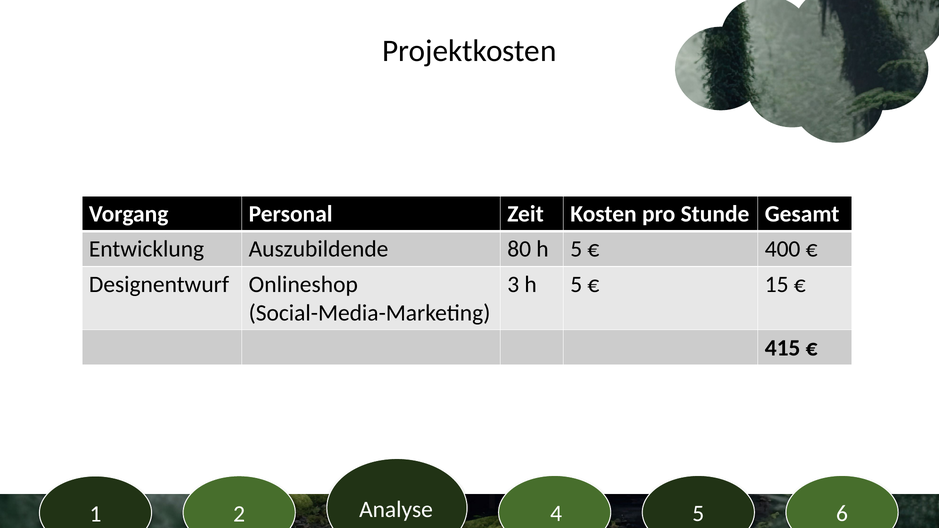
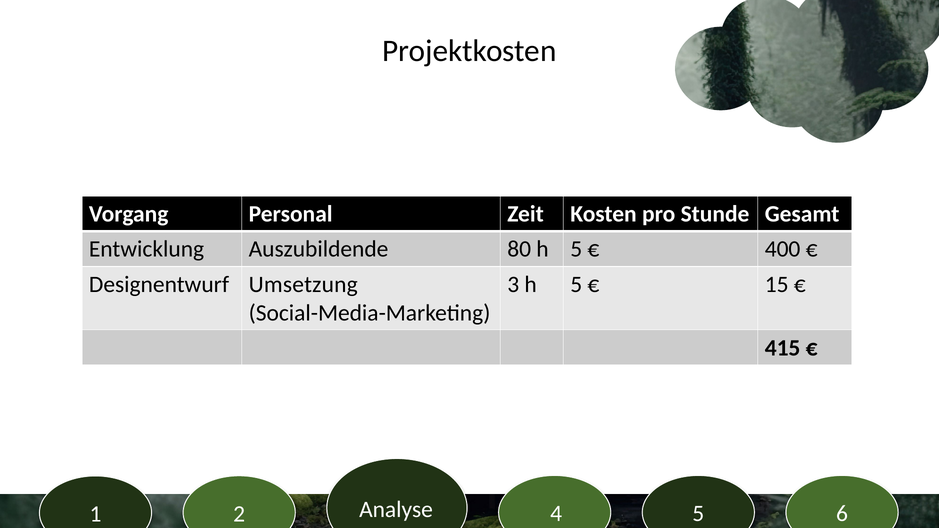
Onlineshop: Onlineshop -> Umsetzung
